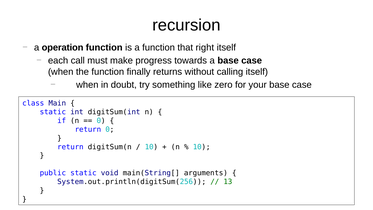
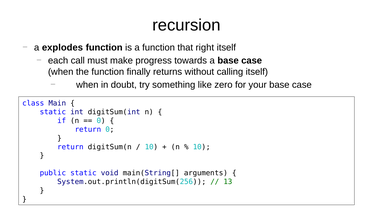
operation: operation -> explodes
